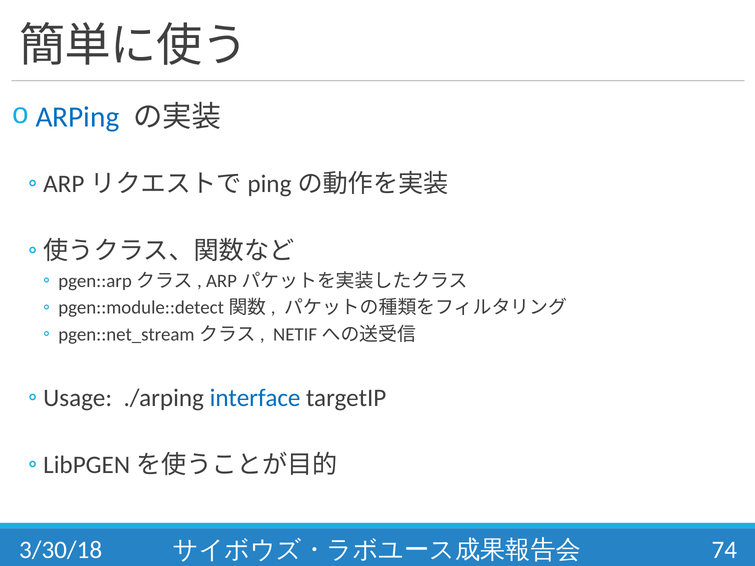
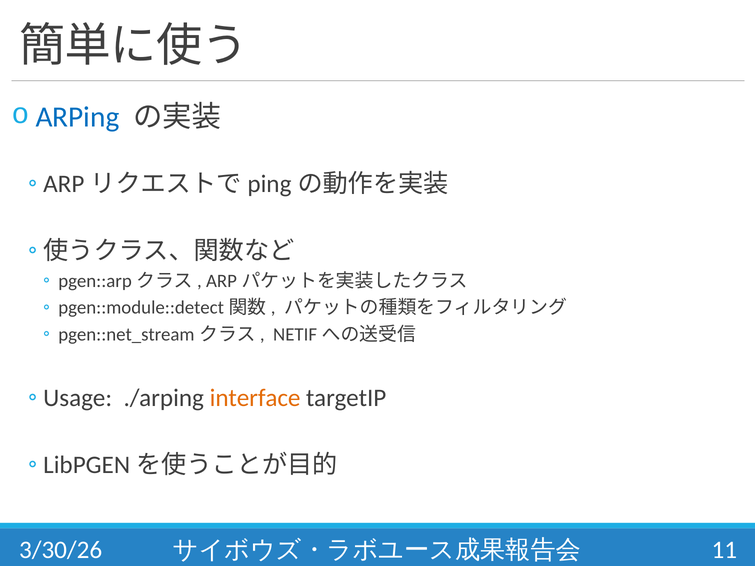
interface colour: blue -> orange
3/30/18: 3/30/18 -> 3/30/26
74: 74 -> 11
